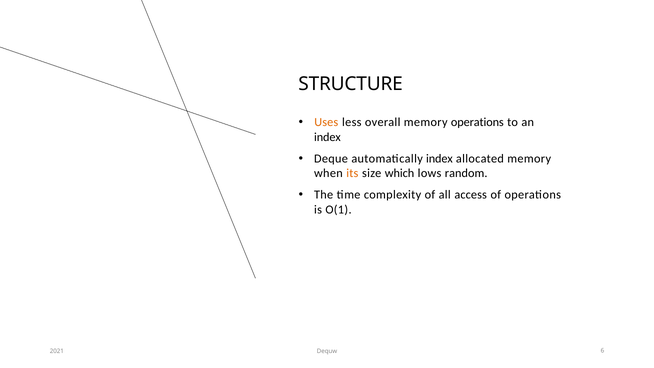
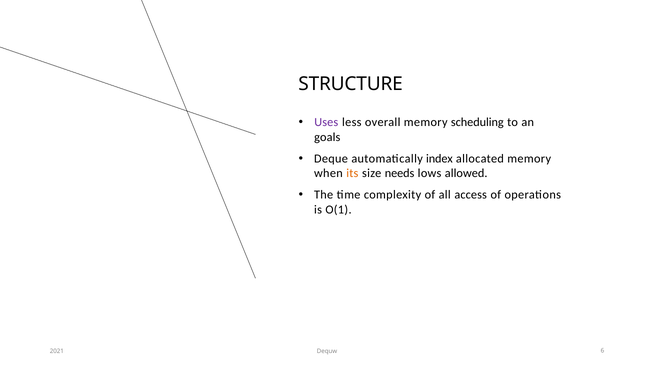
Uses colour: orange -> purple
memory operations: operations -> scheduling
index at (327, 137): index -> goals
which: which -> needs
random: random -> allowed
